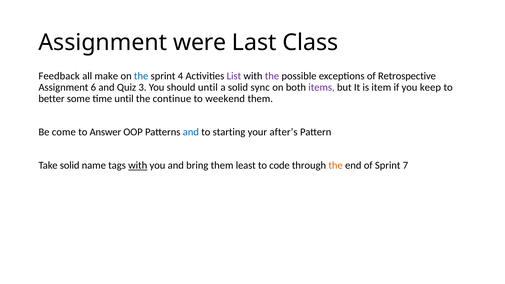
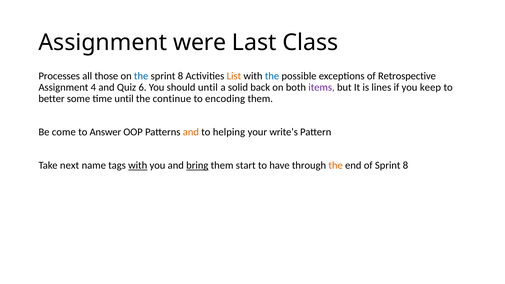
Feedback: Feedback -> Processes
make: make -> those
4 at (180, 76): 4 -> 8
List colour: purple -> orange
the at (272, 76) colour: purple -> blue
6: 6 -> 4
3: 3 -> 6
sync: sync -> back
item: item -> lines
weekend: weekend -> encoding
and at (191, 132) colour: blue -> orange
starting: starting -> helping
after’s: after’s -> write’s
Take solid: solid -> next
bring underline: none -> present
least: least -> start
code: code -> have
of Sprint 7: 7 -> 8
